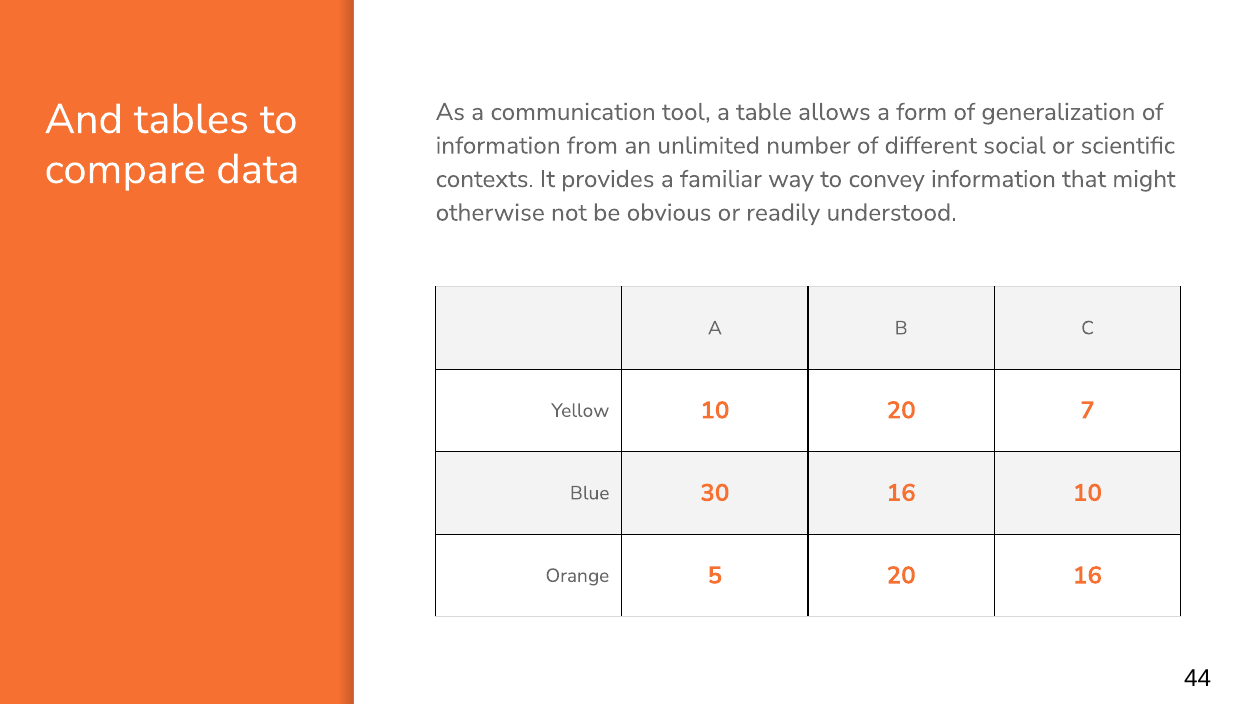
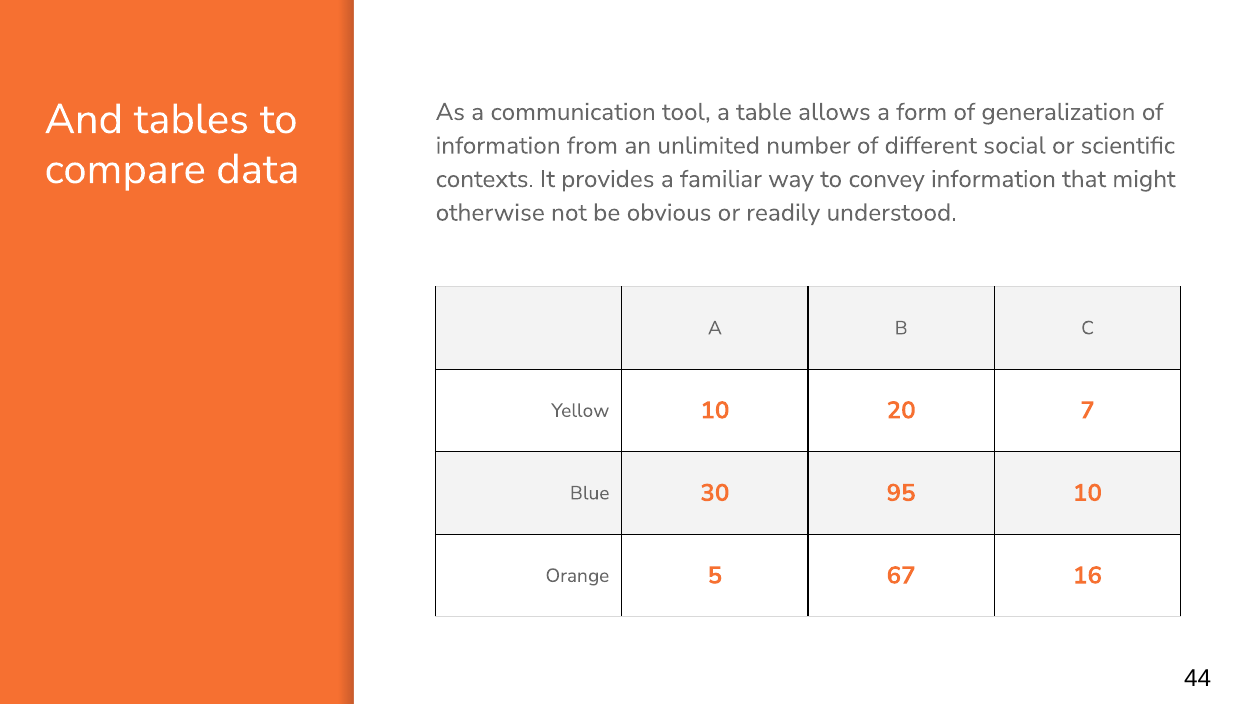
30 16: 16 -> 95
5 20: 20 -> 67
